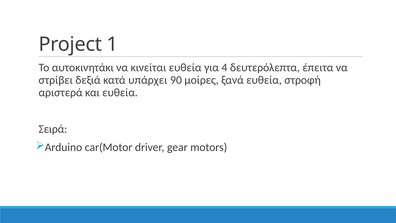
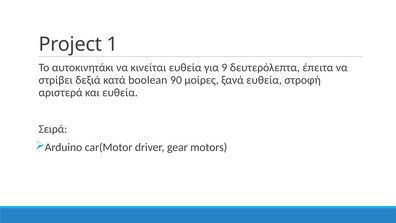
4: 4 -> 9
υπάρχει: υπάρχει -> boolean
